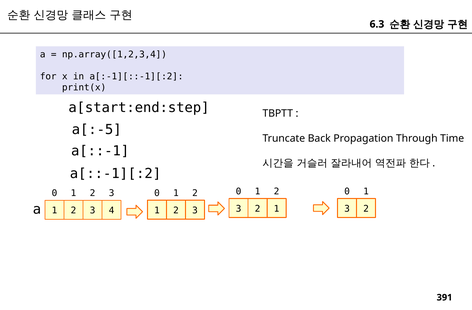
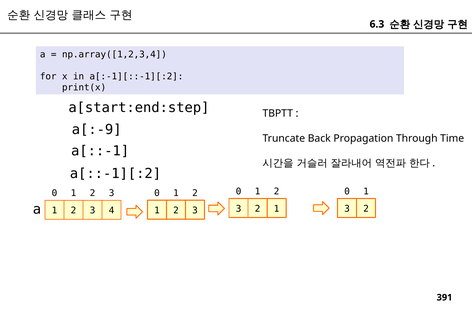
a[:-5: a[:-5 -> a[:-9
